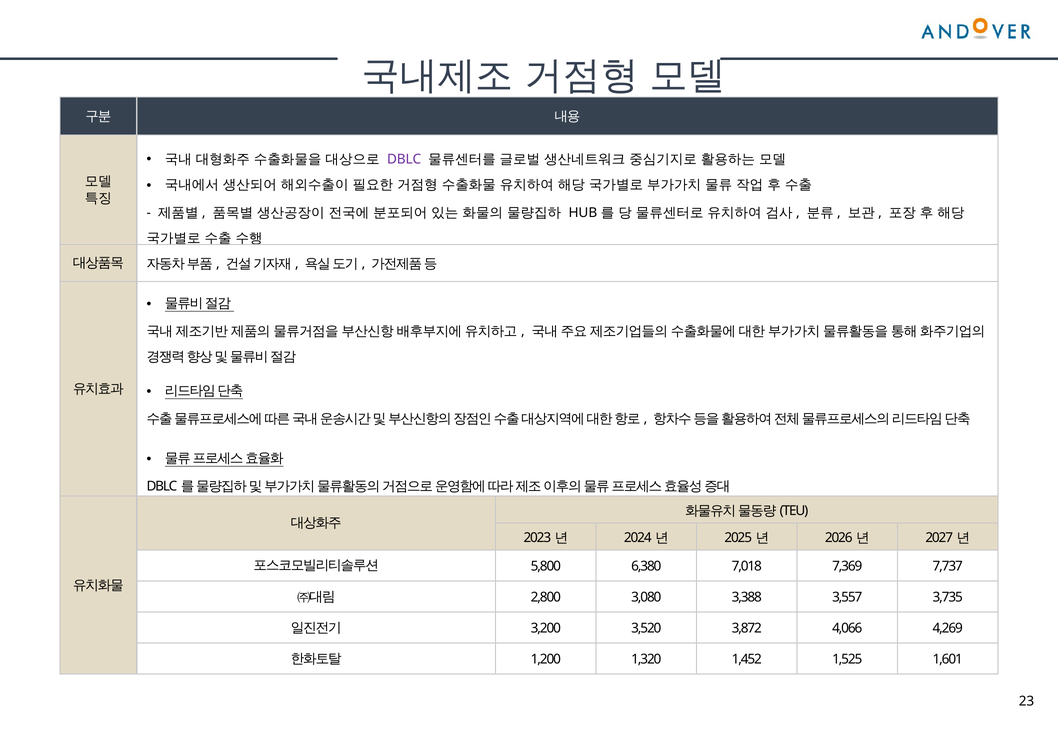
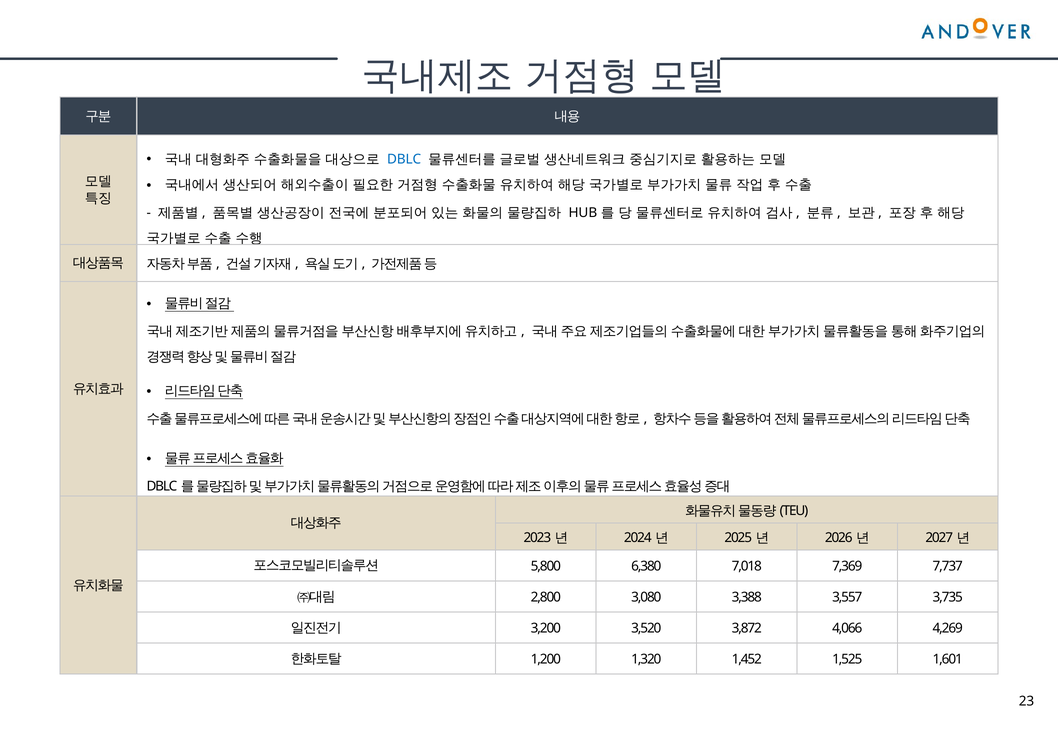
DBLC at (404, 159) colour: purple -> blue
